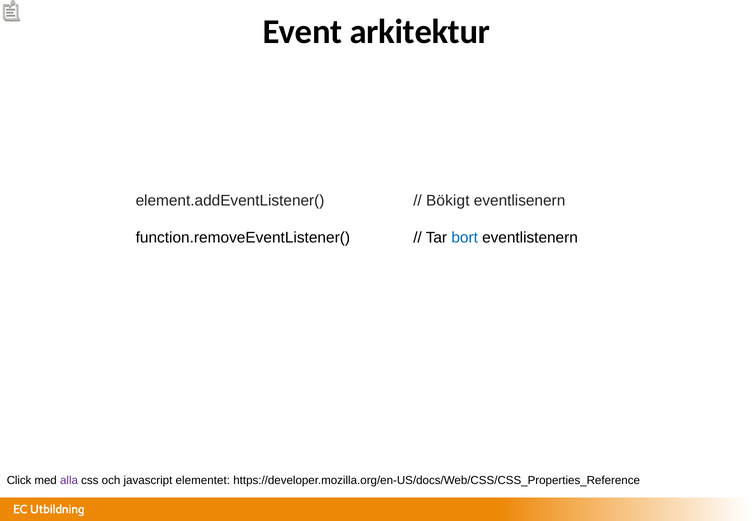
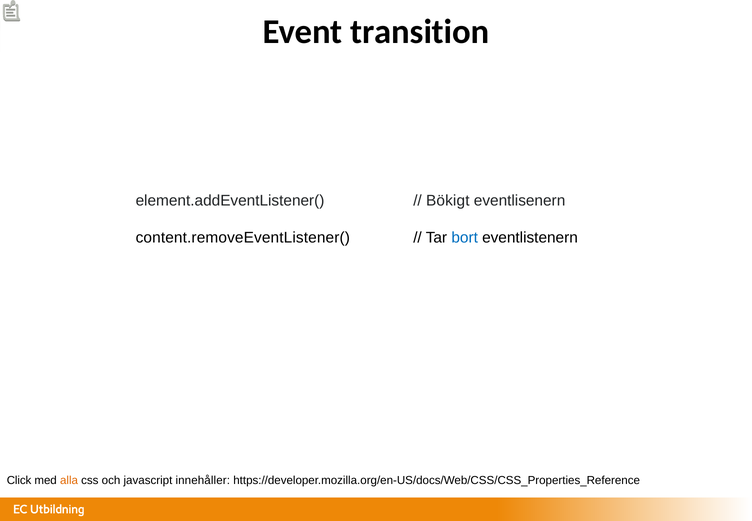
arkitektur: arkitektur -> transition
function.removeEventListener(: function.removeEventListener( -> content.removeEventListener(
alla colour: purple -> orange
elementet: elementet -> innehåller
